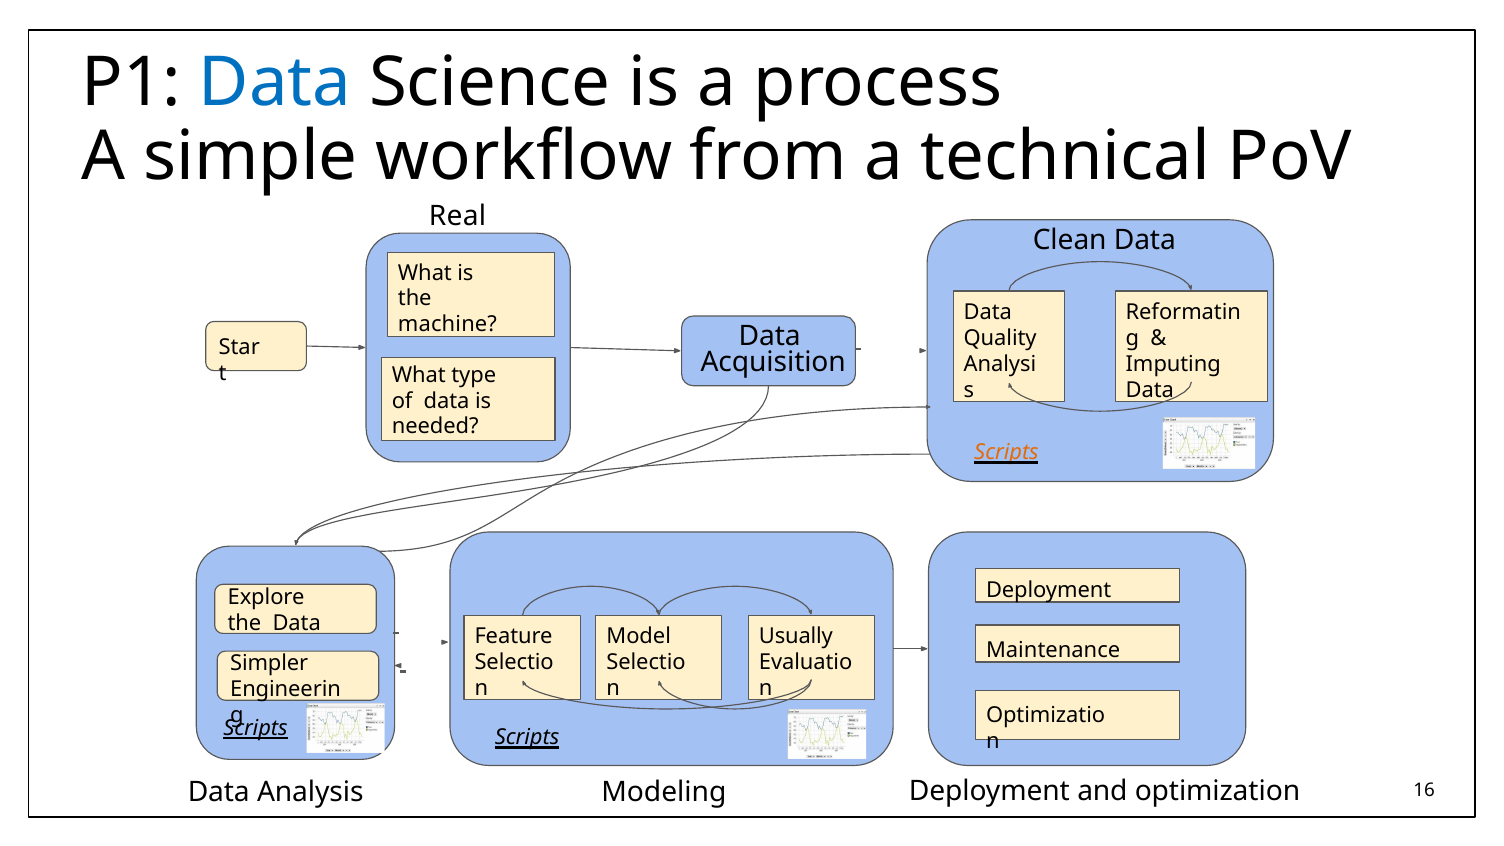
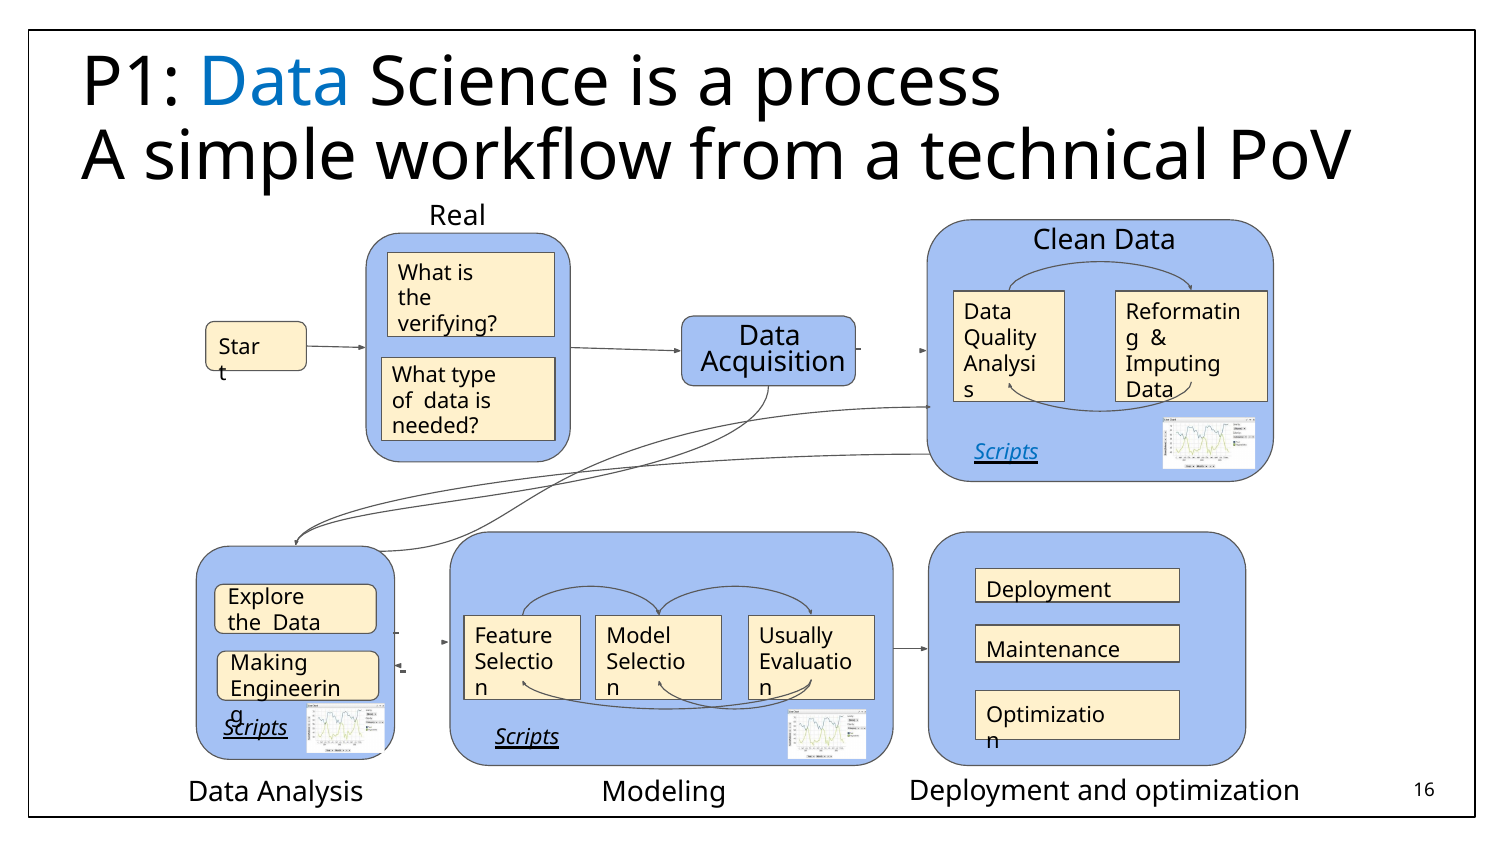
machine: machine -> verifying
Scripts at (1006, 453) colour: orange -> blue
Simpler: Simpler -> Making
